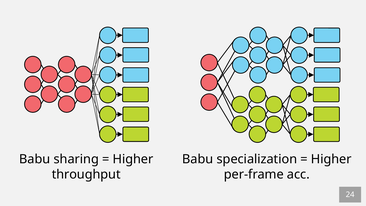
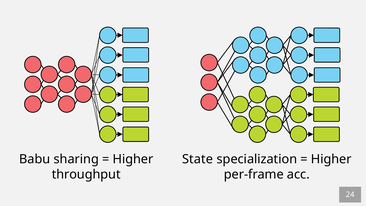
Babu at (198, 159): Babu -> State
